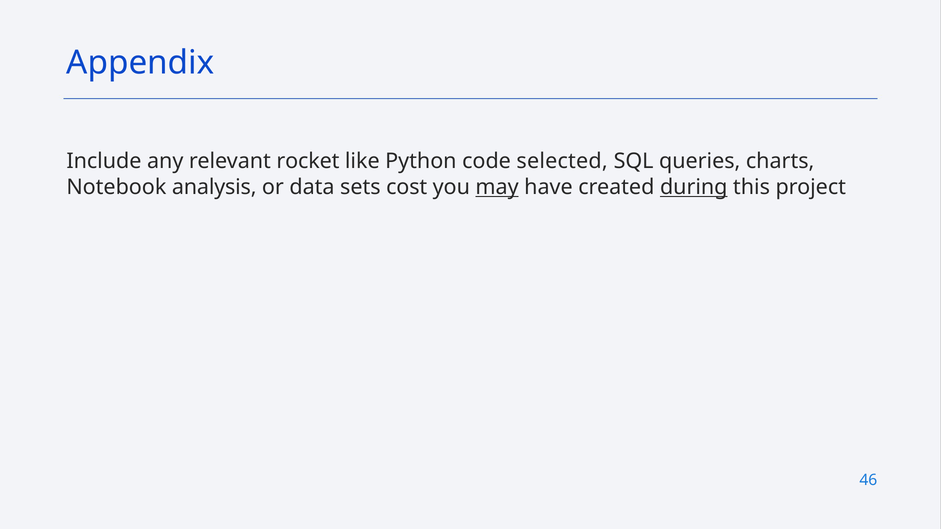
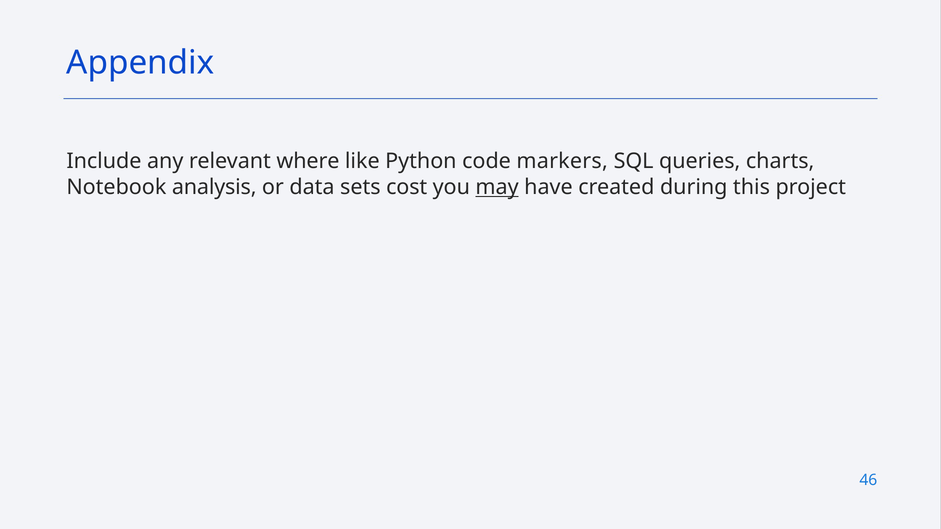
rocket: rocket -> where
selected: selected -> markers
during underline: present -> none
